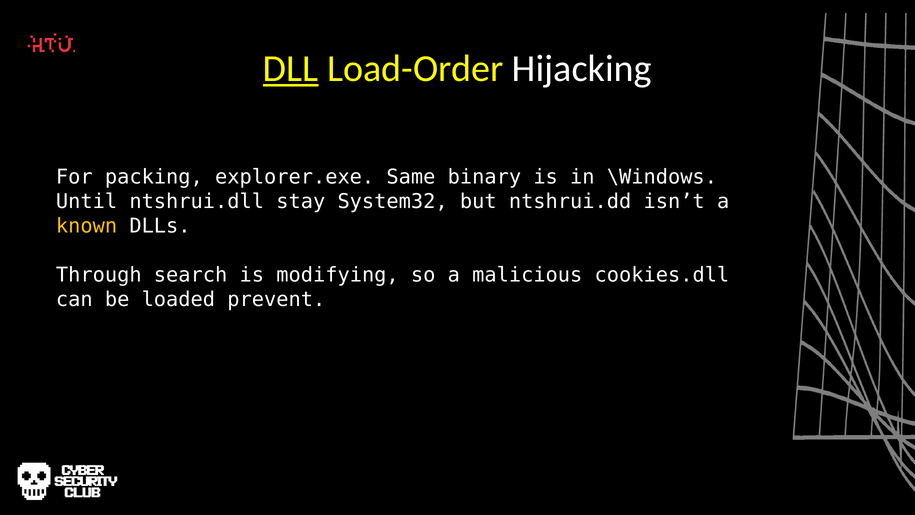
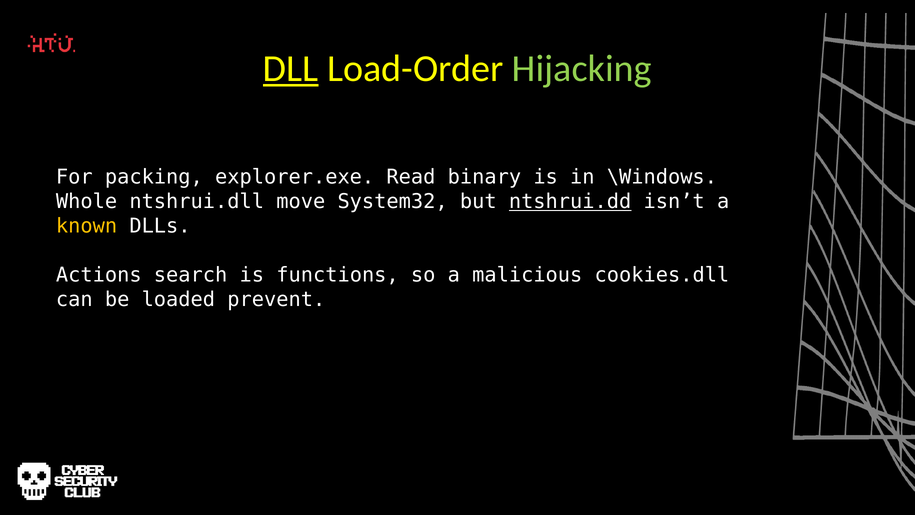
Hijacking colour: white -> light green
Same: Same -> Read
Until: Until -> Whole
stay: stay -> move
ntshrui.dd underline: none -> present
Through: Through -> Actions
modifying: modifying -> functions
